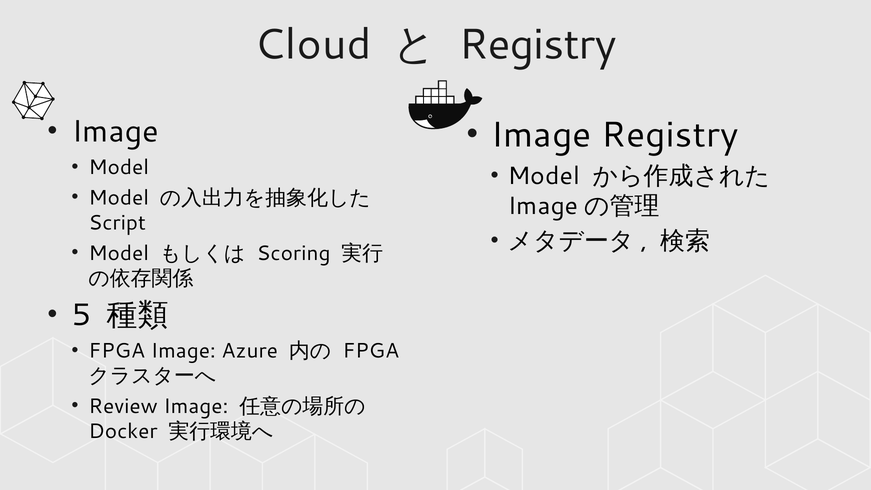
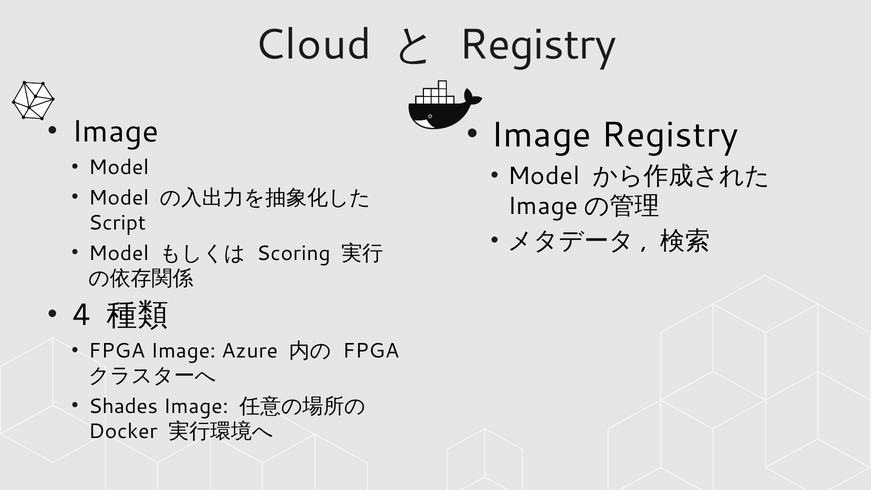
5: 5 -> 4
Review: Review -> Shades
